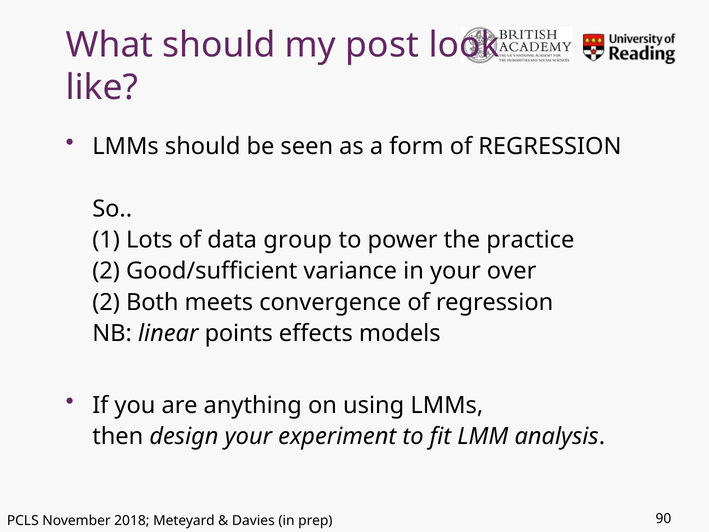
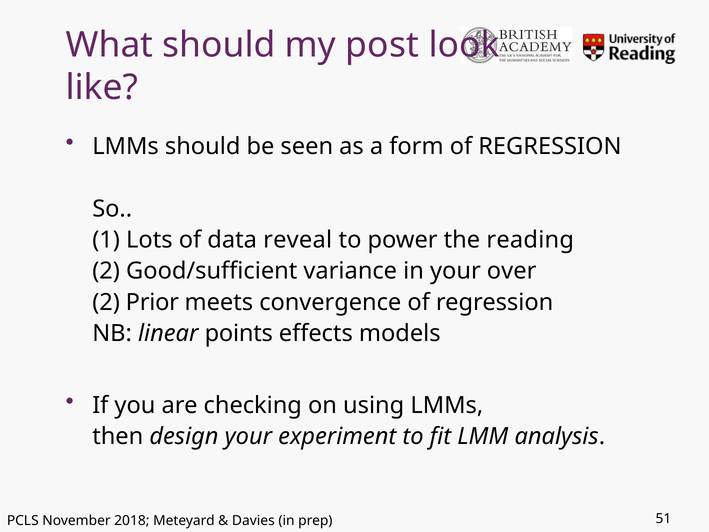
group: group -> reveal
practice: practice -> reading
Both: Both -> Prior
anything: anything -> checking
90: 90 -> 51
